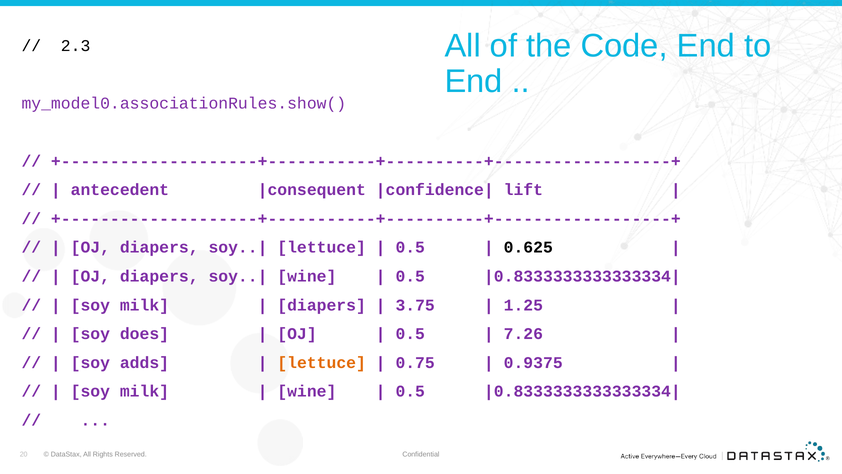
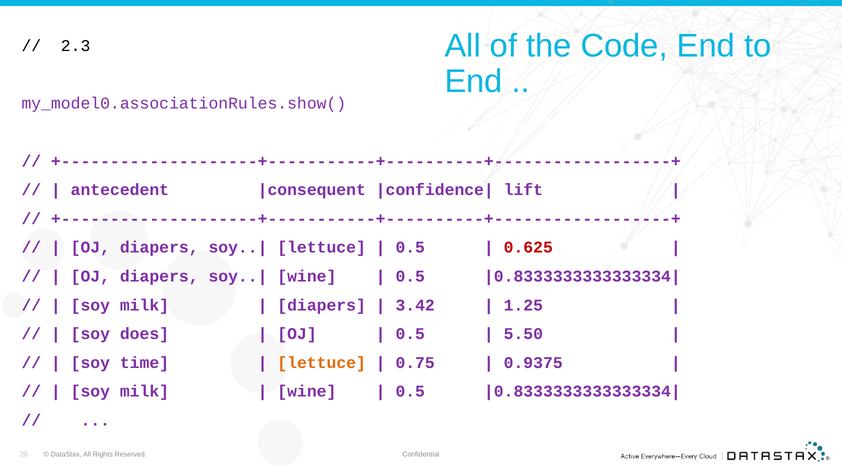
0.625 colour: black -> red
3.75: 3.75 -> 3.42
7.26: 7.26 -> 5.50
adds: adds -> time
